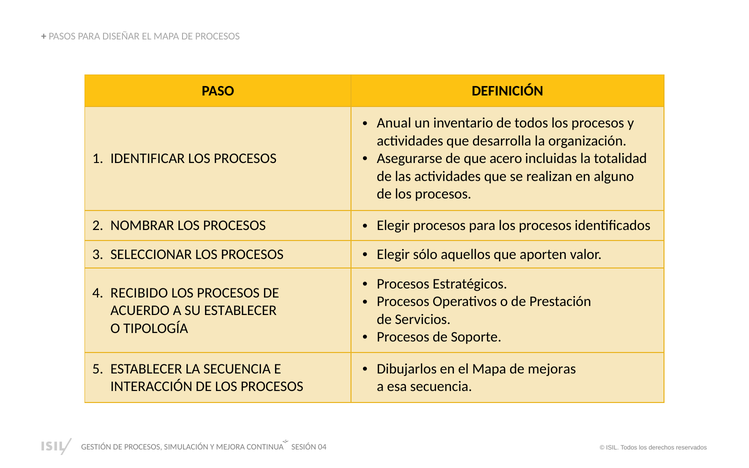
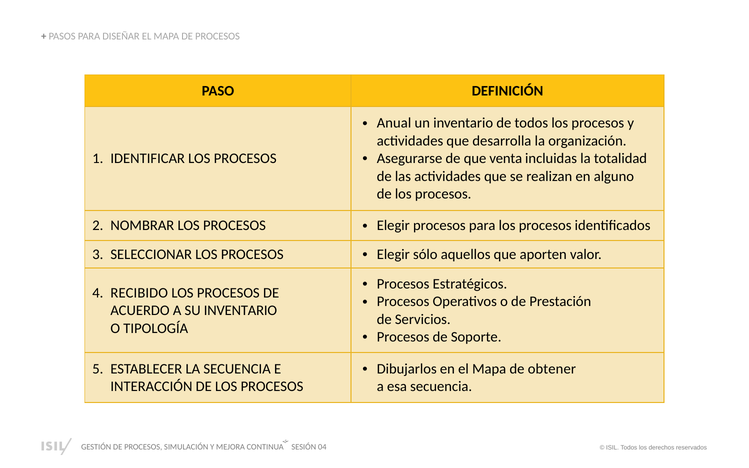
acero: acero -> venta
SU ESTABLECER: ESTABLECER -> INVENTARIO
mejoras: mejoras -> obtener
